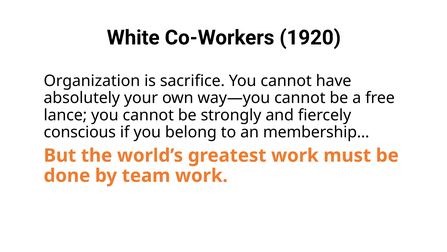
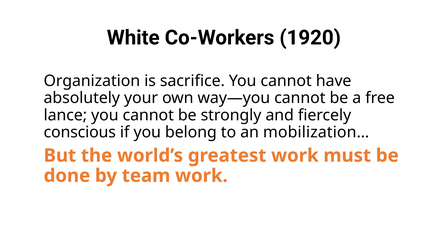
membership…: membership… -> mobilization…
